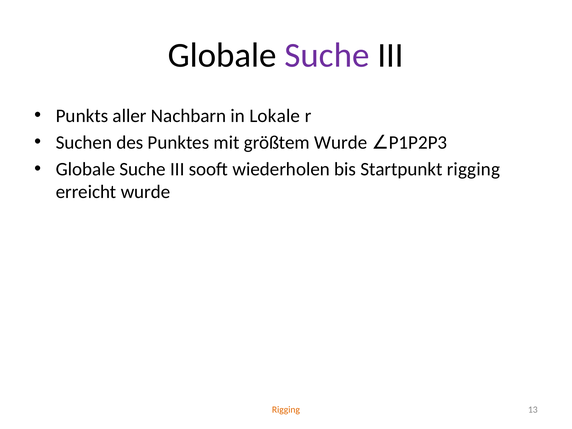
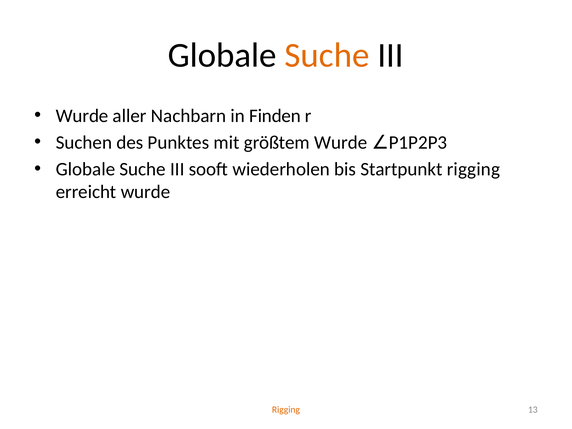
Suche at (327, 55) colour: purple -> orange
Punkts at (82, 116): Punkts -> Wurde
Lokale: Lokale -> Finden
